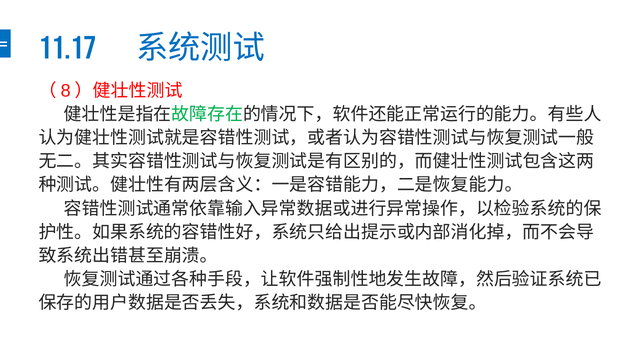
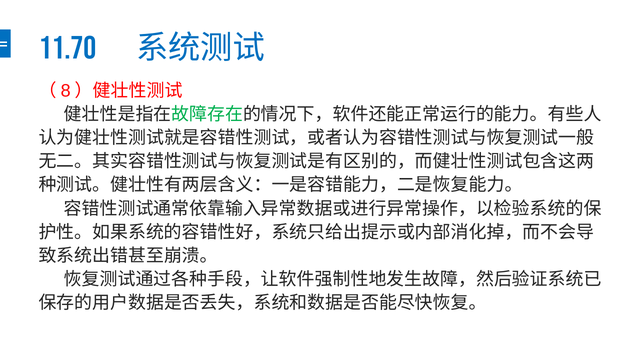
11.17: 11.17 -> 11.70
